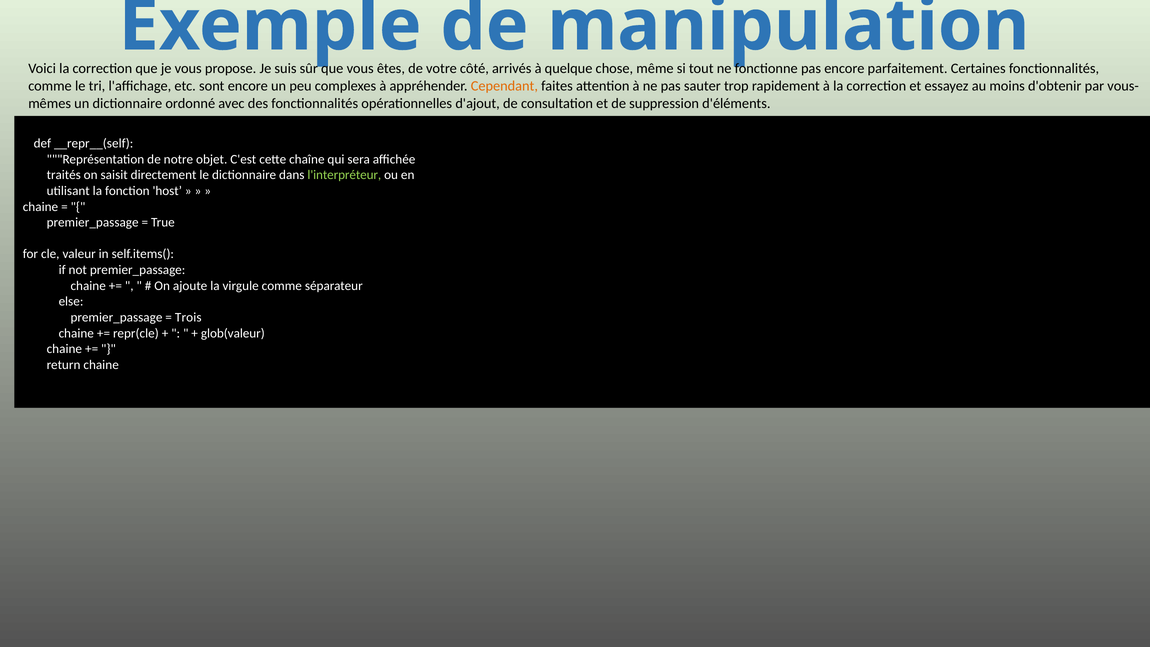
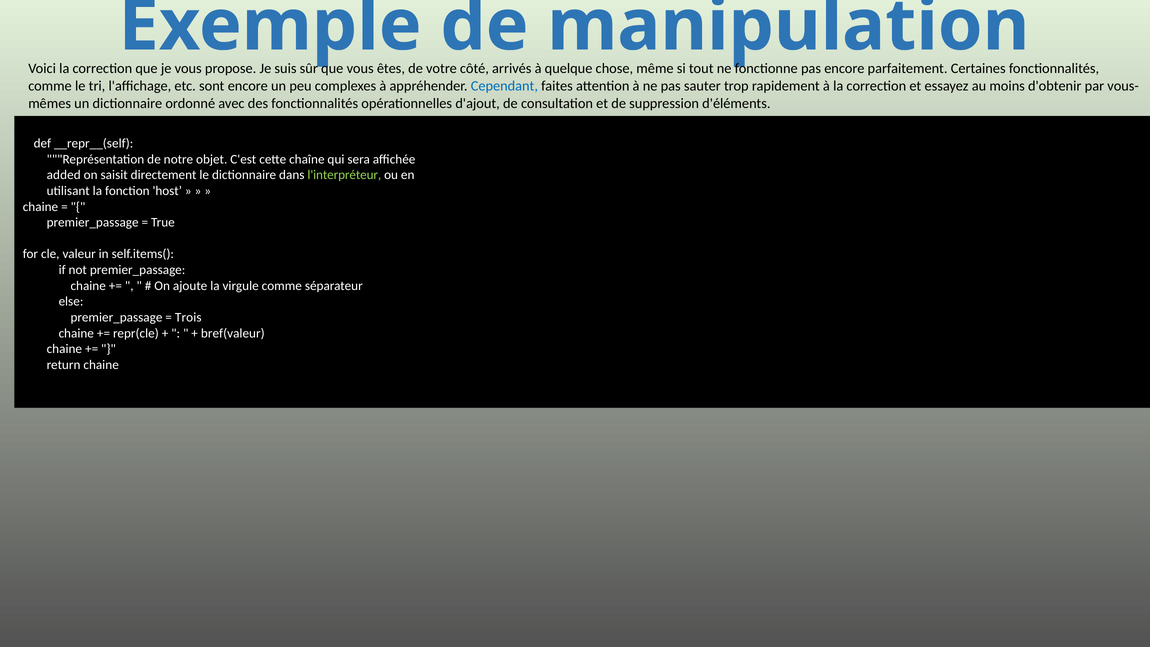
Cependant colour: orange -> blue
traités: traités -> added
glob(valeur: glob(valeur -> bref(valeur
